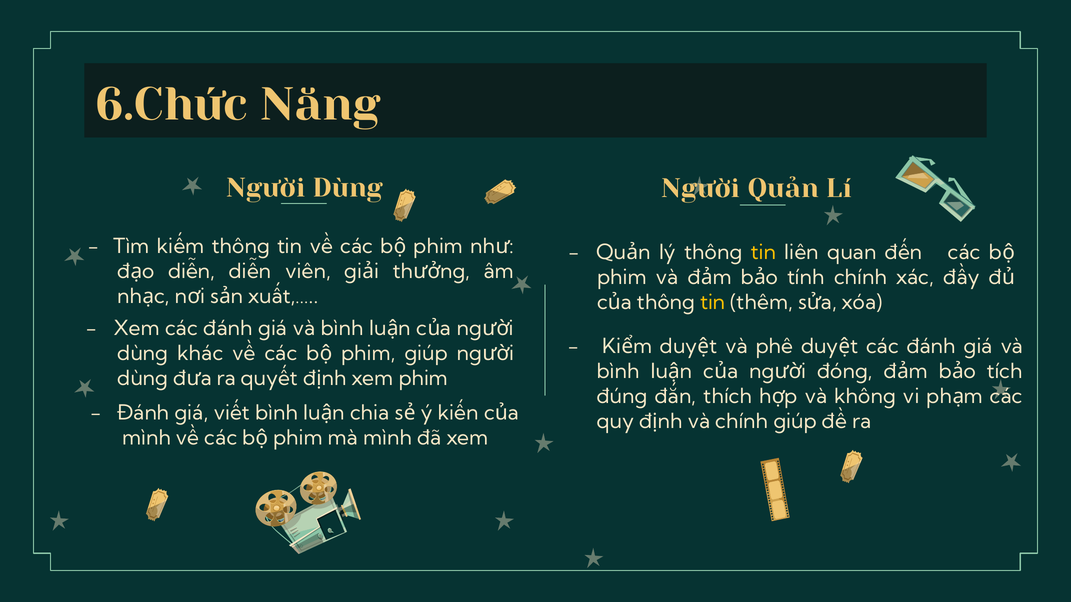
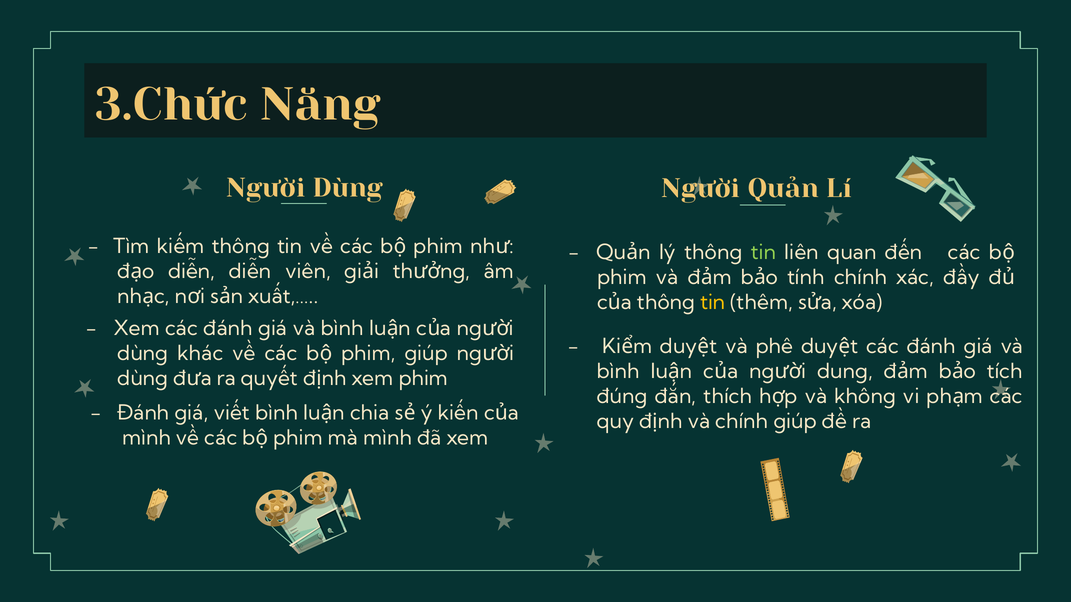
6.Chức: 6.Chức -> 3.Chức
tin at (764, 252) colour: yellow -> light green
đóng: đóng -> dung
